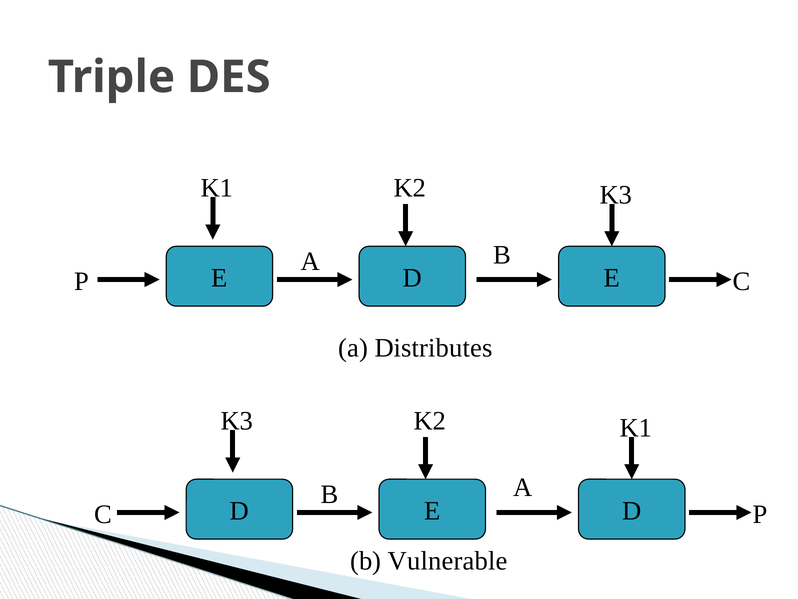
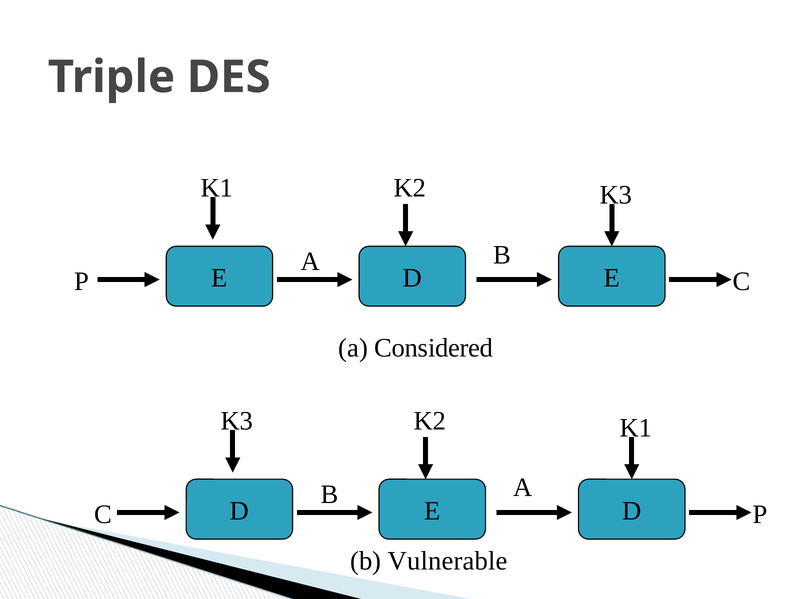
Distributes: Distributes -> Considered
